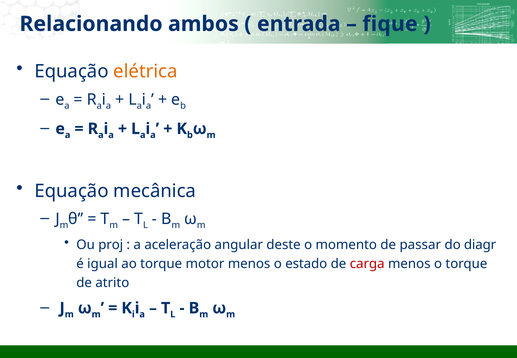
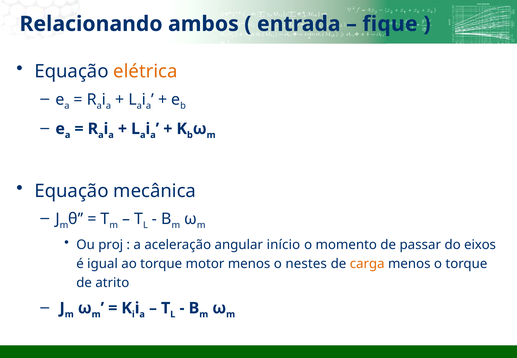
deste: deste -> início
diagr: diagr -> eixos
estado: estado -> nestes
carga colour: red -> orange
